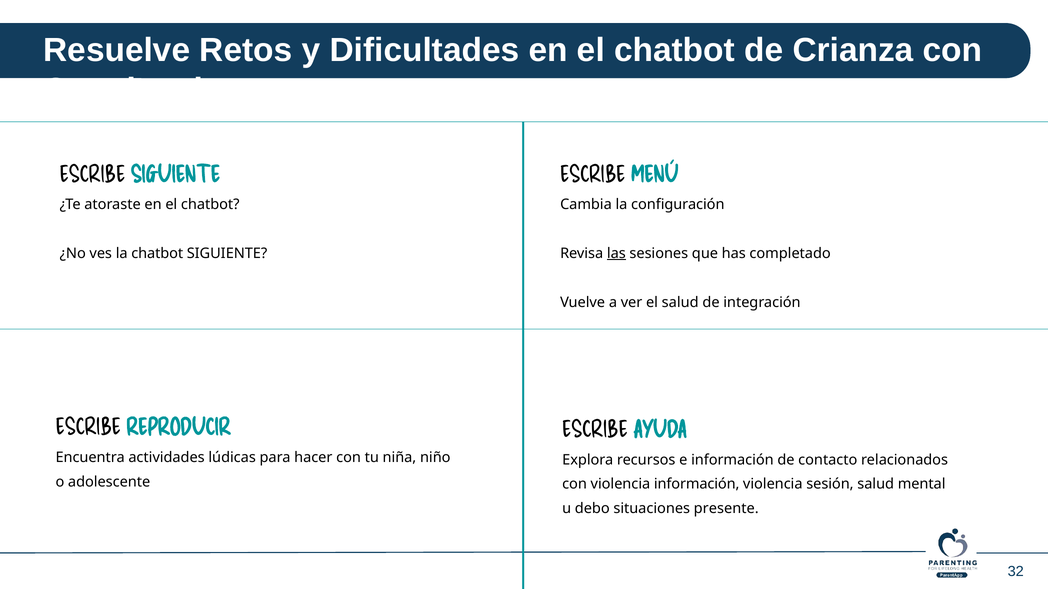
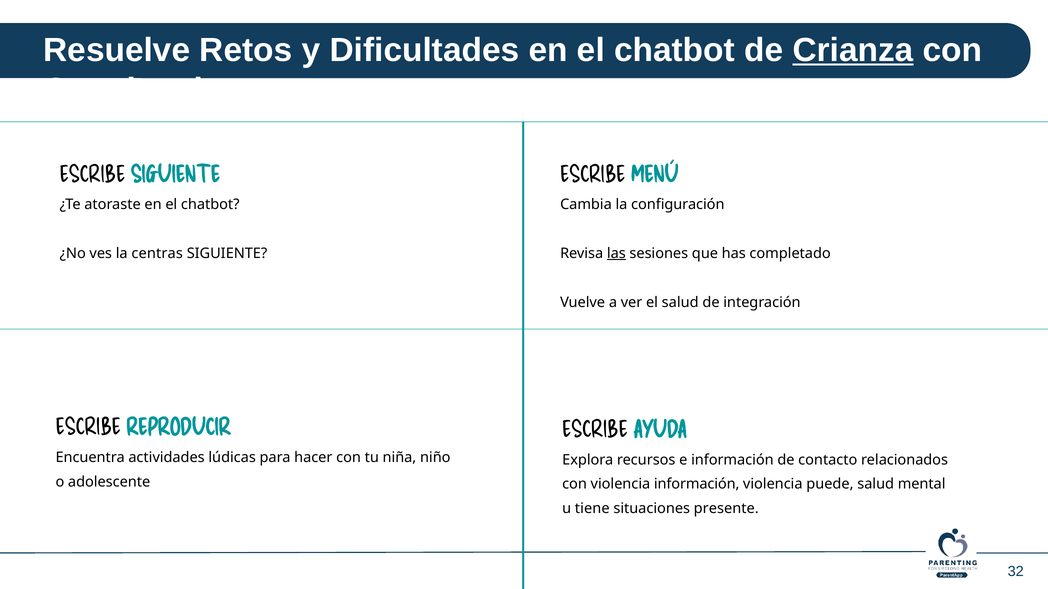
Crianza underline: none -> present
la chatbot: chatbot -> centras
sesión: sesión -> puede
debo: debo -> tiene
